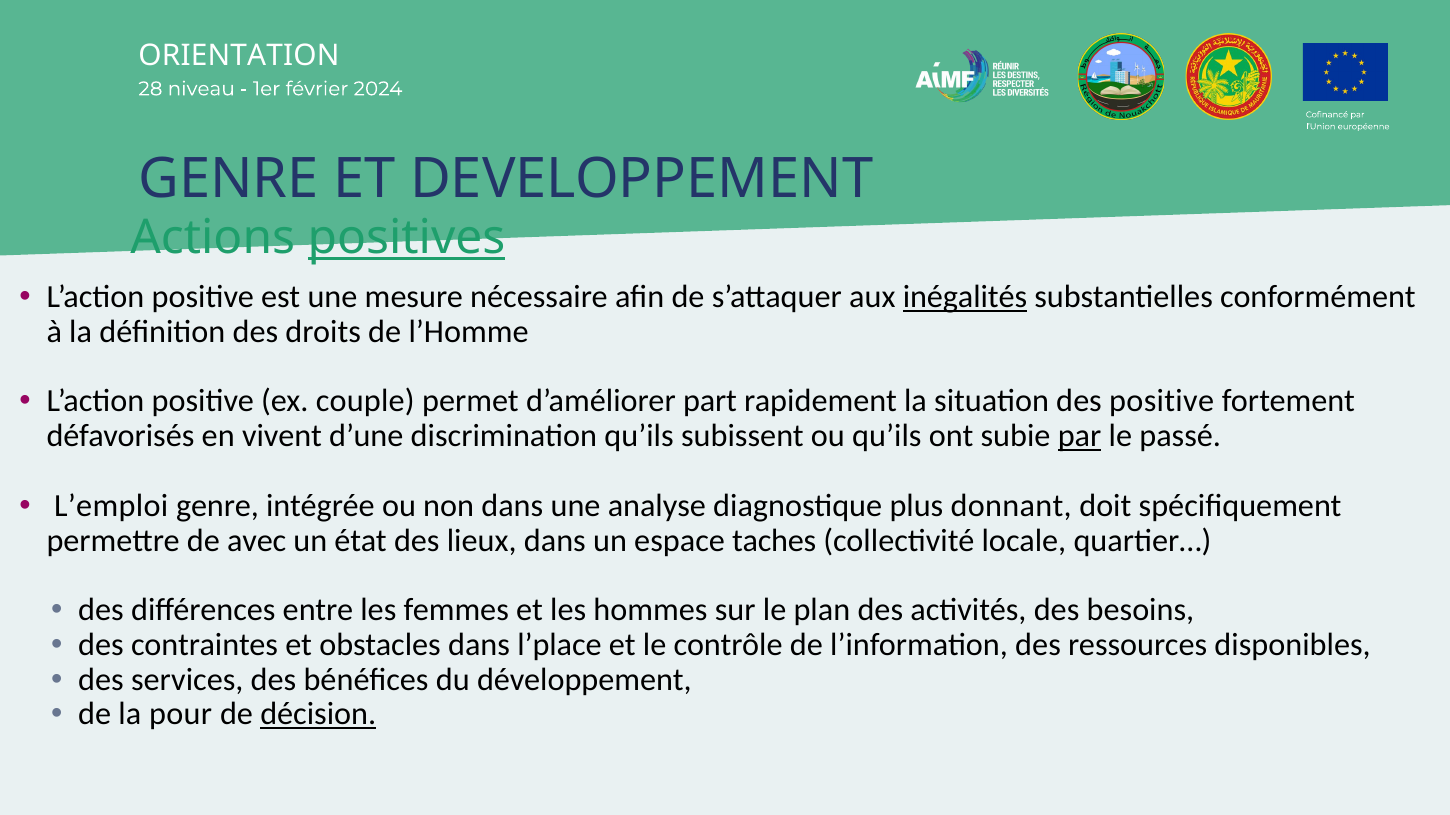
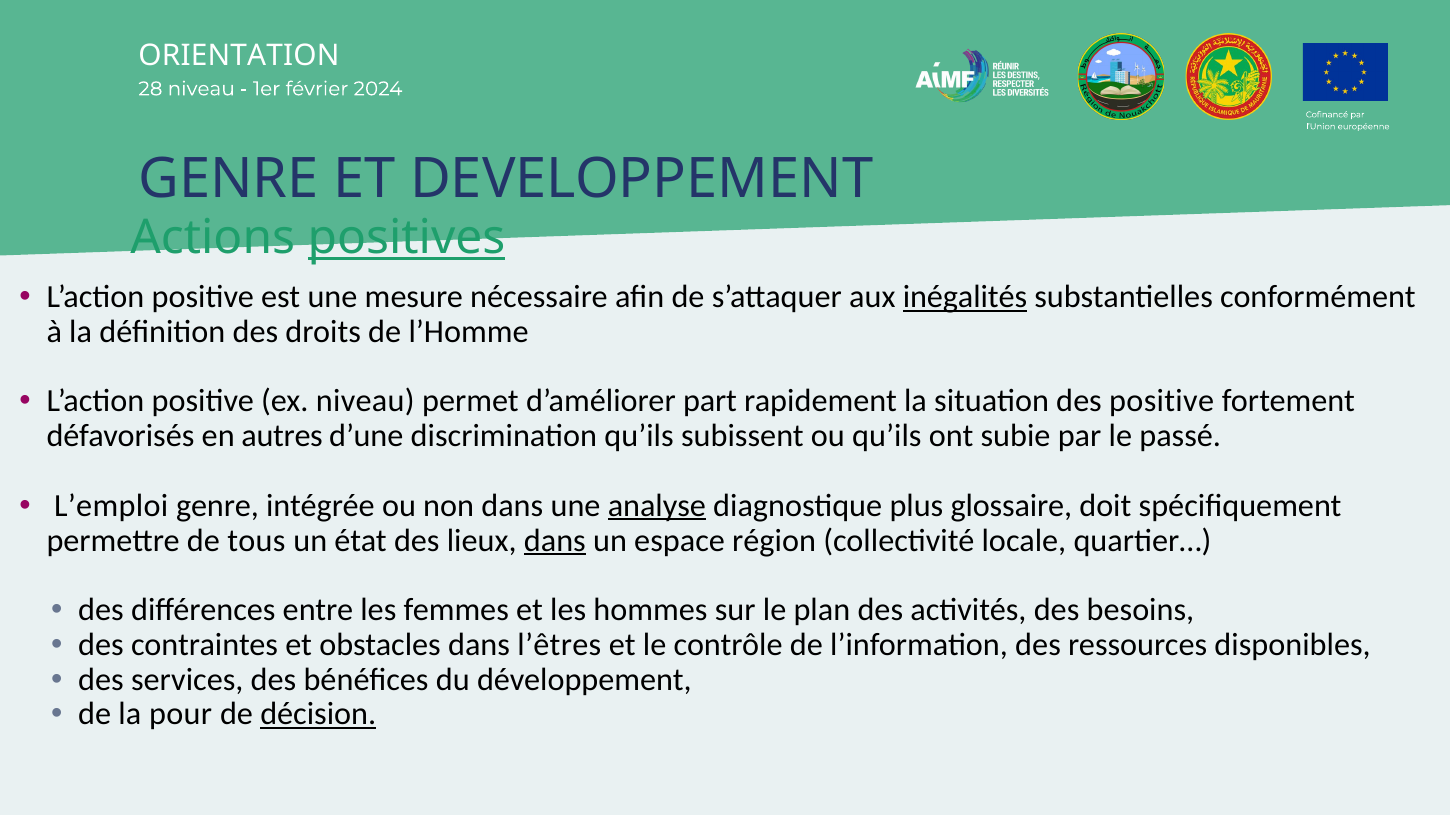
ex couple: couple -> niveau
vivent: vivent -> autres
par at (1080, 436) underline: present -> none
analyse underline: none -> present
donnant: donnant -> glossaire
avec: avec -> tous
dans at (555, 541) underline: none -> present
taches: taches -> région
l’place: l’place -> l’êtres
